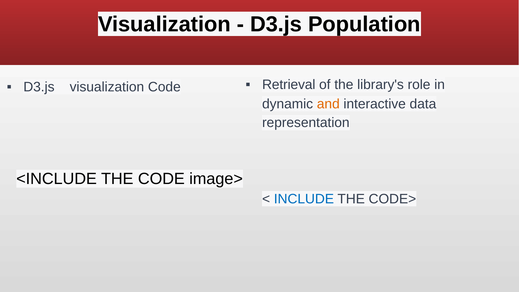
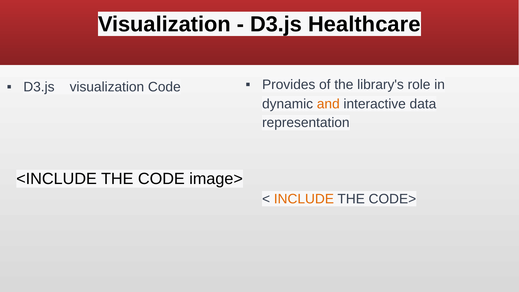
Population: Population -> Healthcare
Retrieval: Retrieval -> Provides
INCLUDE colour: blue -> orange
